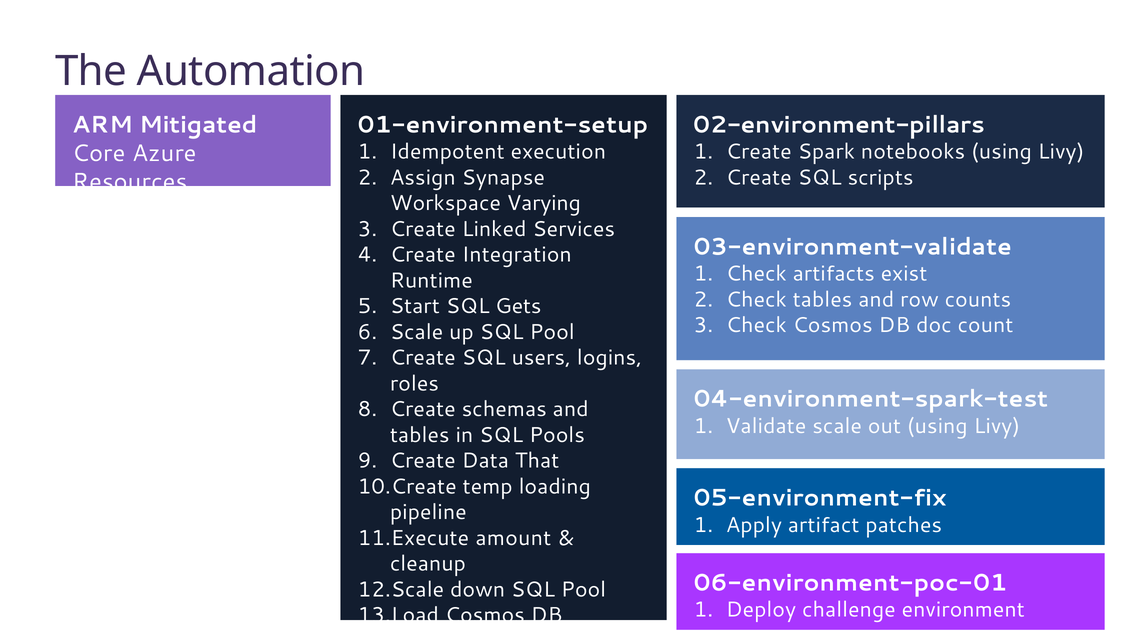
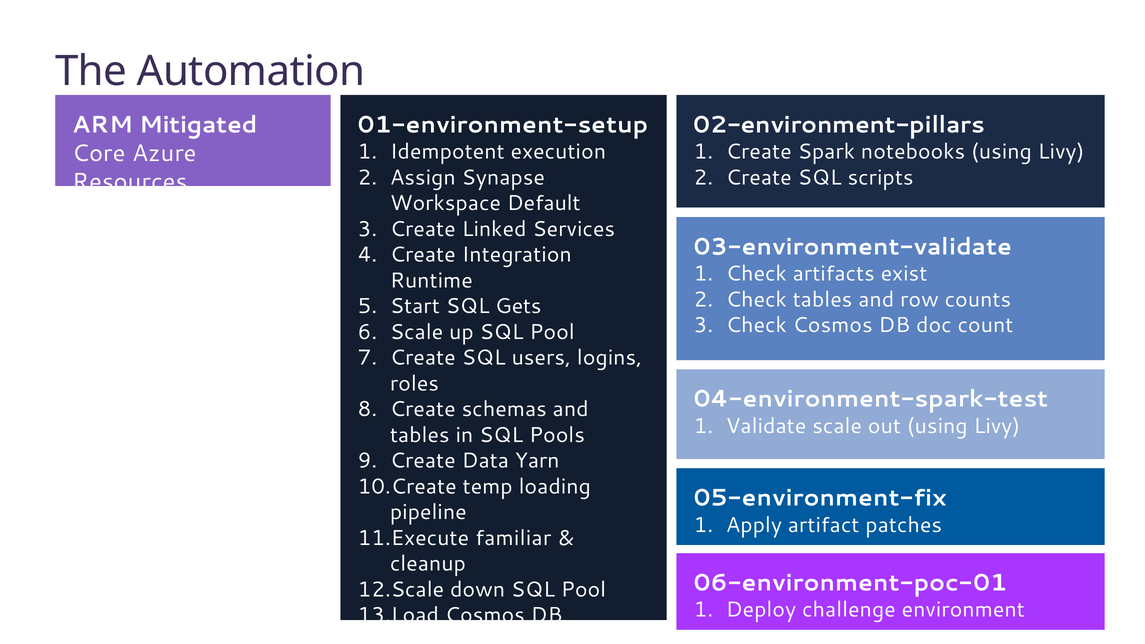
Varying: Varying -> Default
That: That -> Yarn
amount: amount -> familiar
